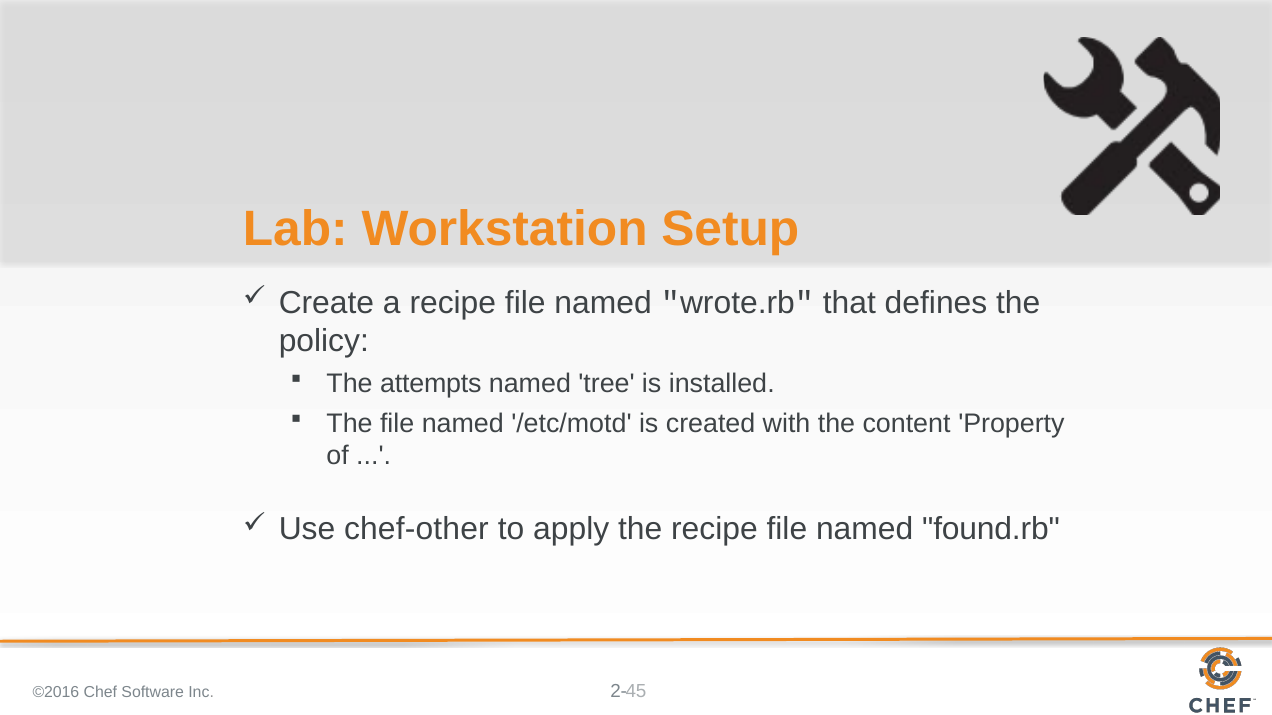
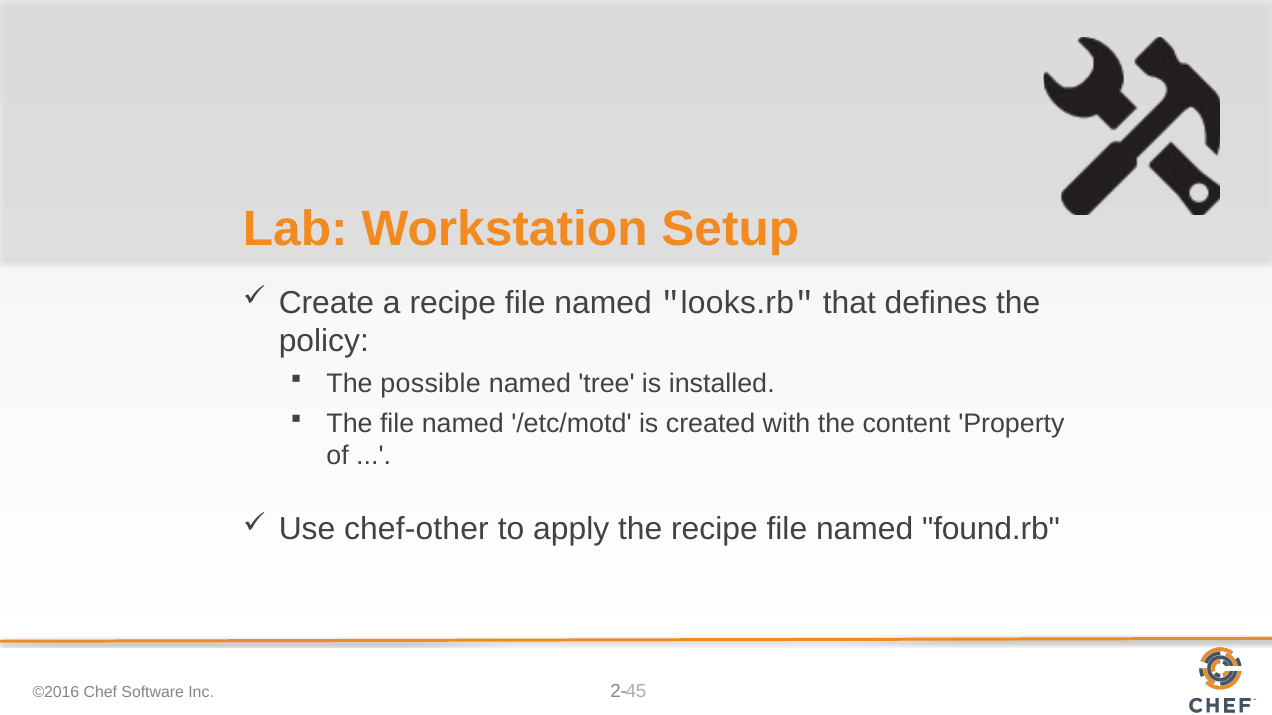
wrote.rb: wrote.rb -> looks.rb
attempts: attempts -> possible
